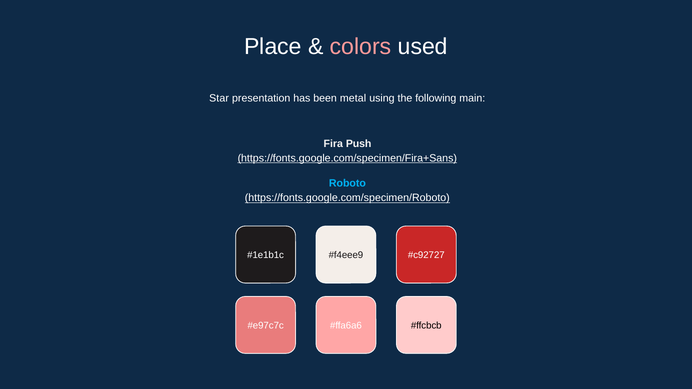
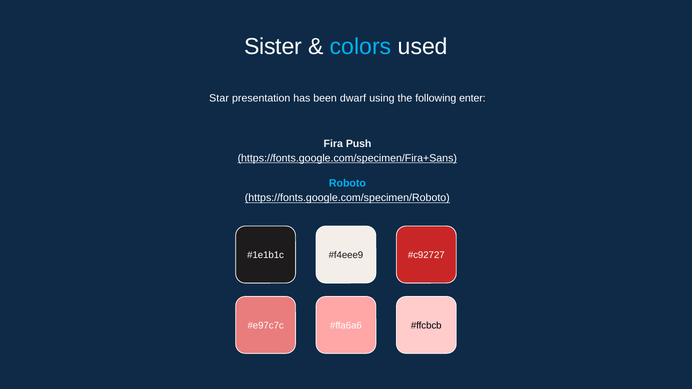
Place: Place -> Sister
colors colour: pink -> light blue
metal: metal -> dwarf
main: main -> enter
